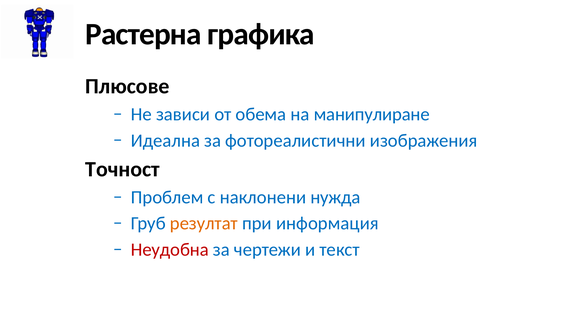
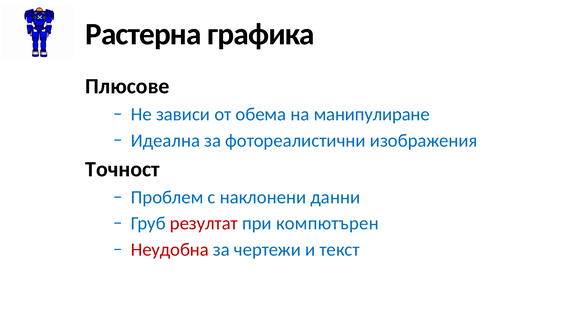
нужда: нужда -> данни
резултат colour: orange -> red
информация: информация -> компютърен
